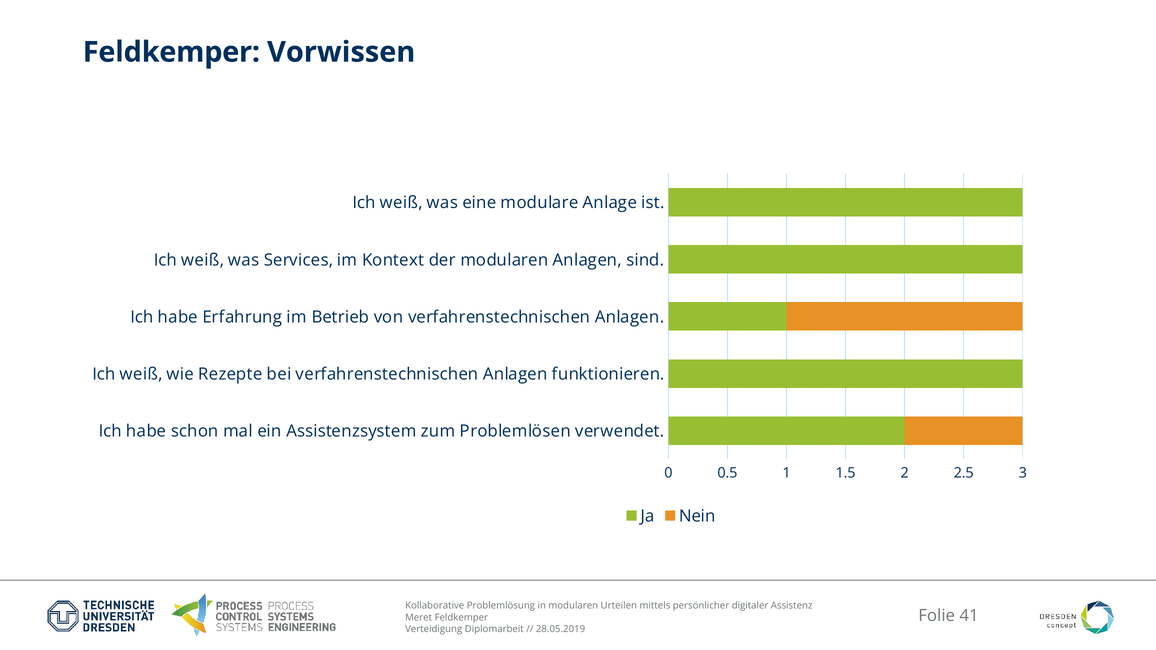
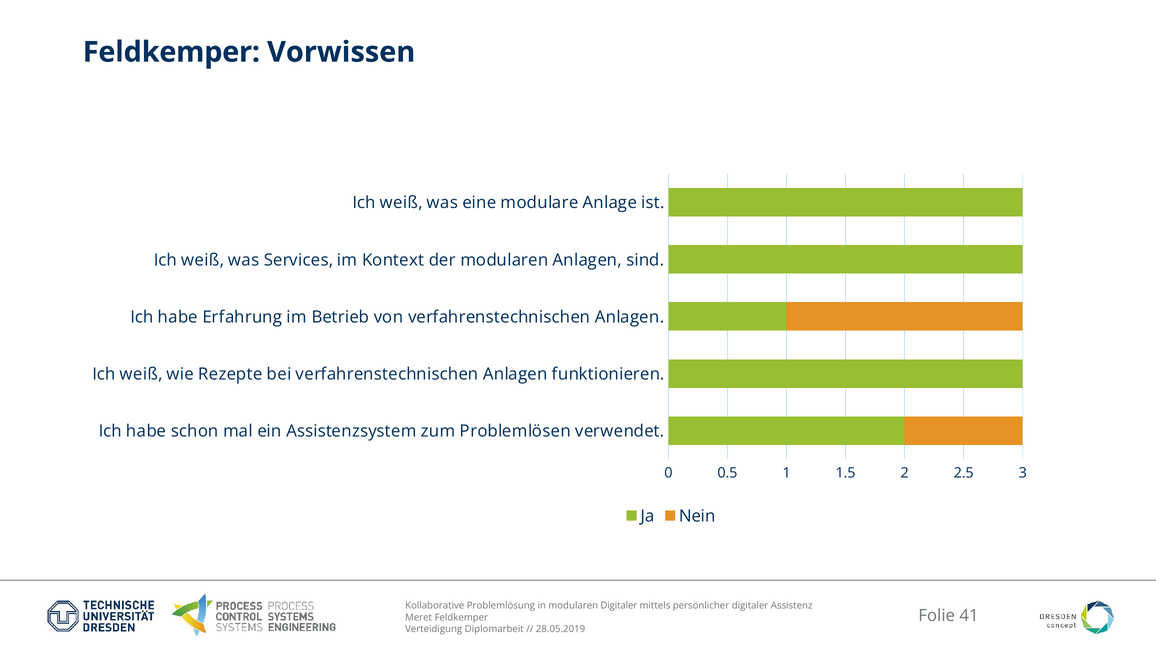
modularen Urteilen: Urteilen -> Digitaler
